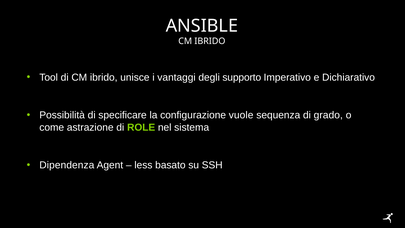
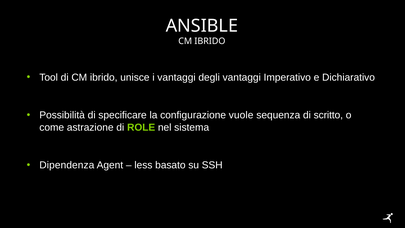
degli supporto: supporto -> vantaggi
grado: grado -> scritto
